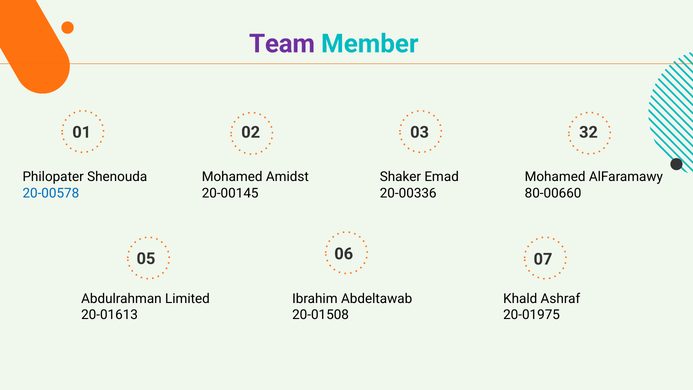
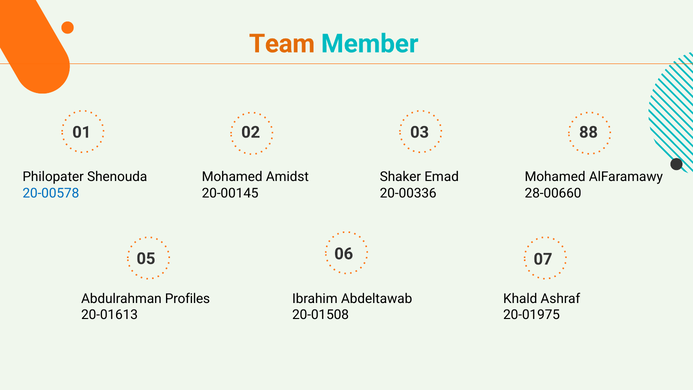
Team colour: purple -> orange
32: 32 -> 88
80-00660: 80-00660 -> 28-00660
Limited: Limited -> Profiles
